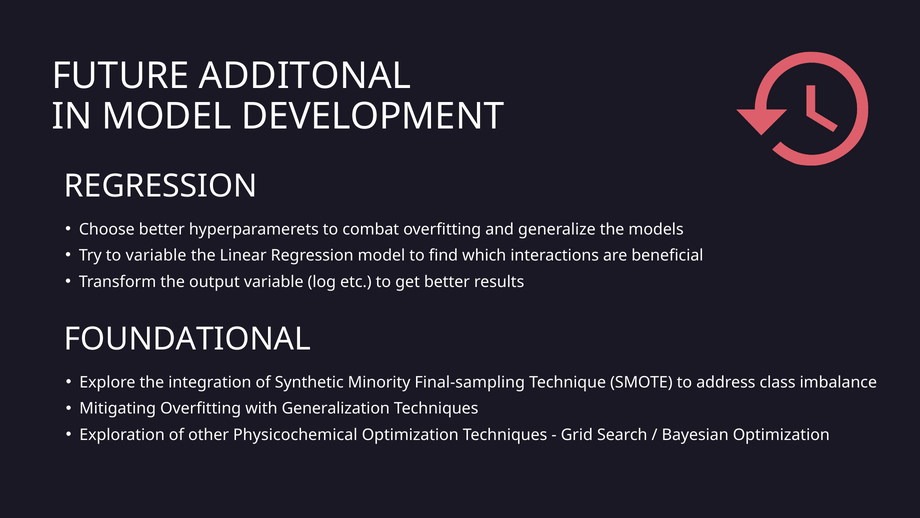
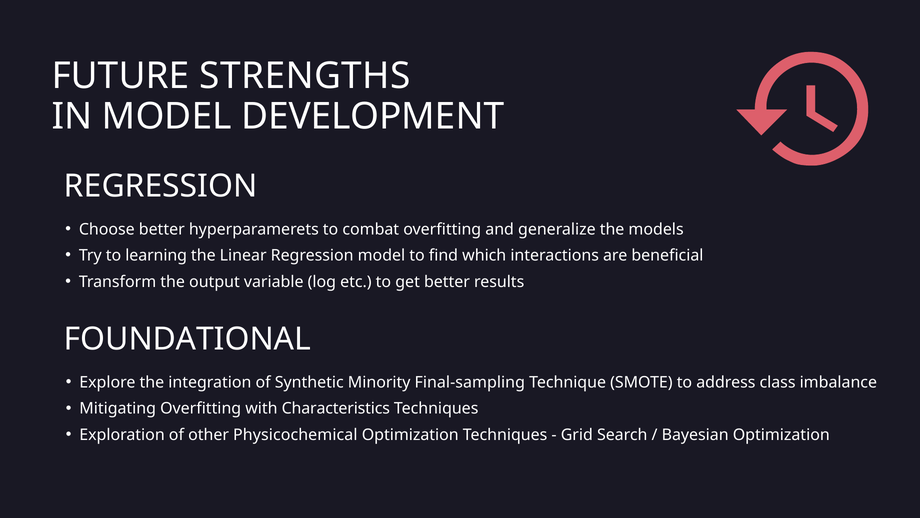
ADDITONAL: ADDITONAL -> STRENGTHS
to variable: variable -> learning
Generalization: Generalization -> Characteristics
